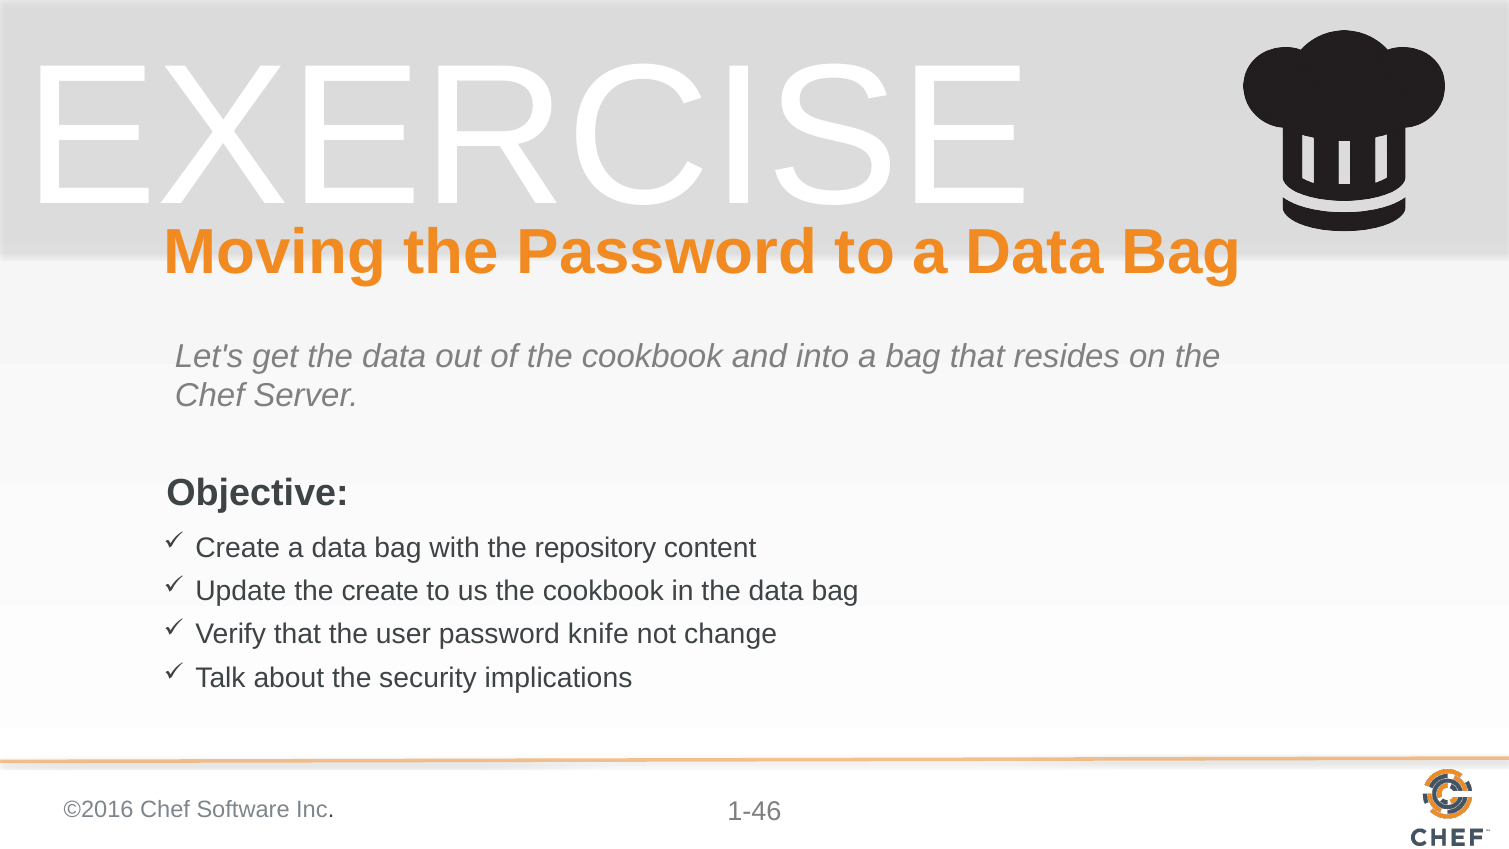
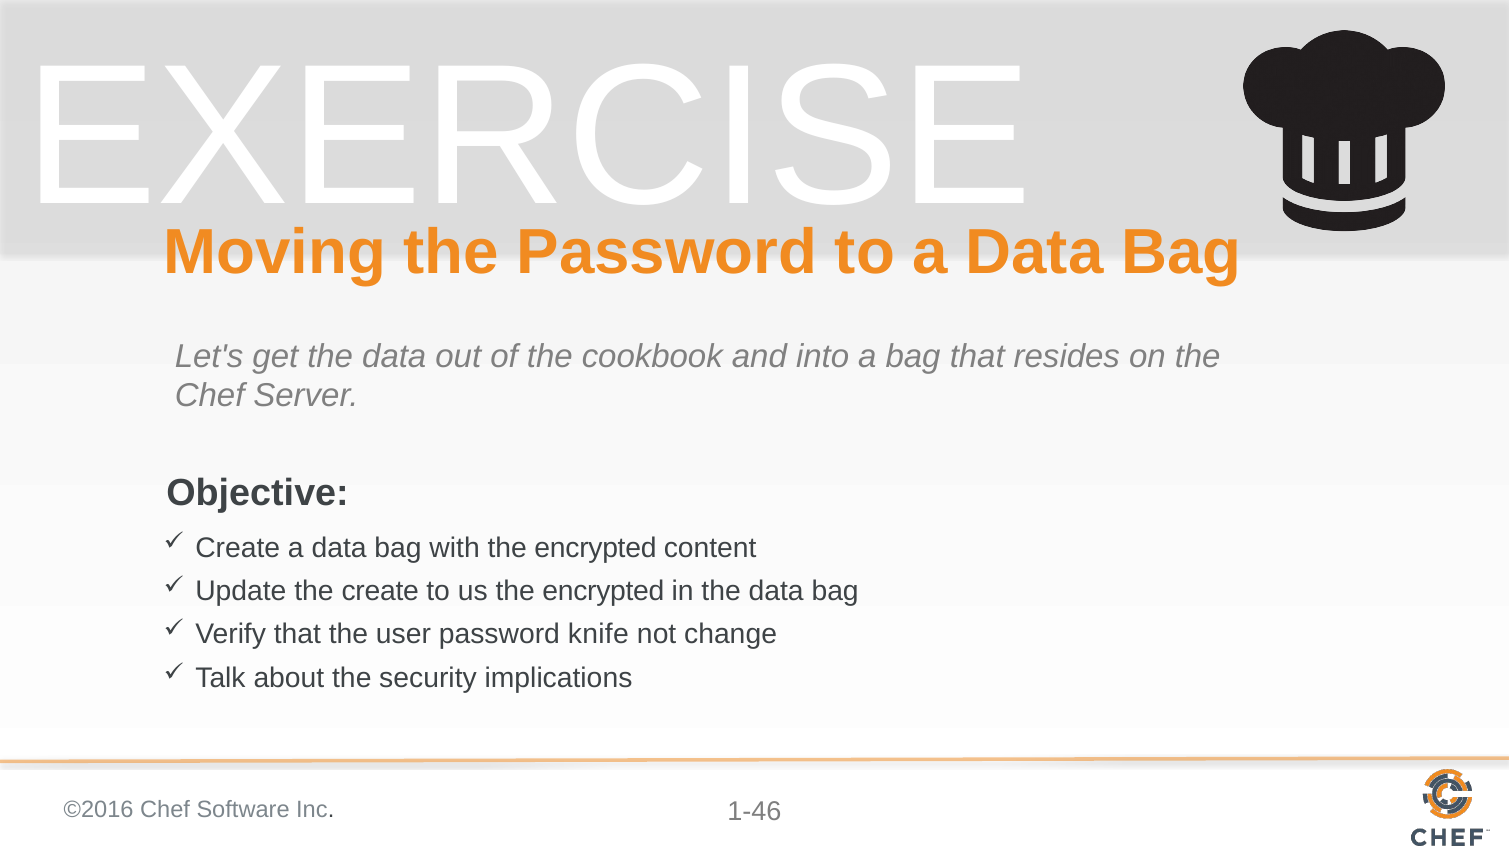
with the repository: repository -> encrypted
us the cookbook: cookbook -> encrypted
